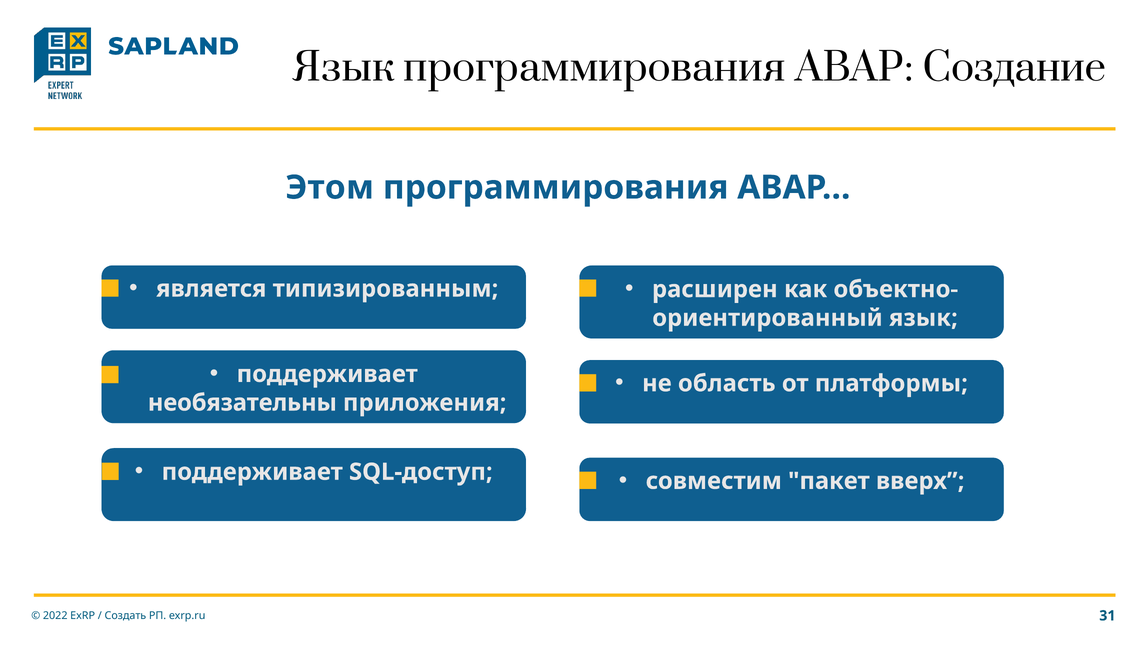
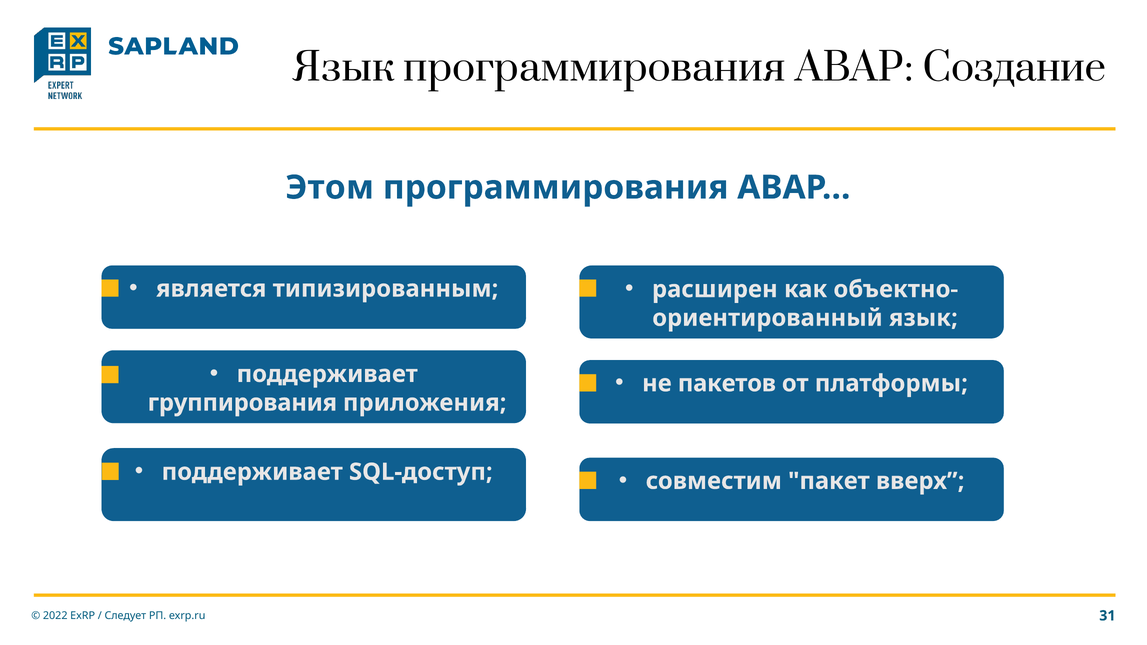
область: область -> пакетов
необязательны: необязательны -> группирования
Создать: Создать -> Следует
